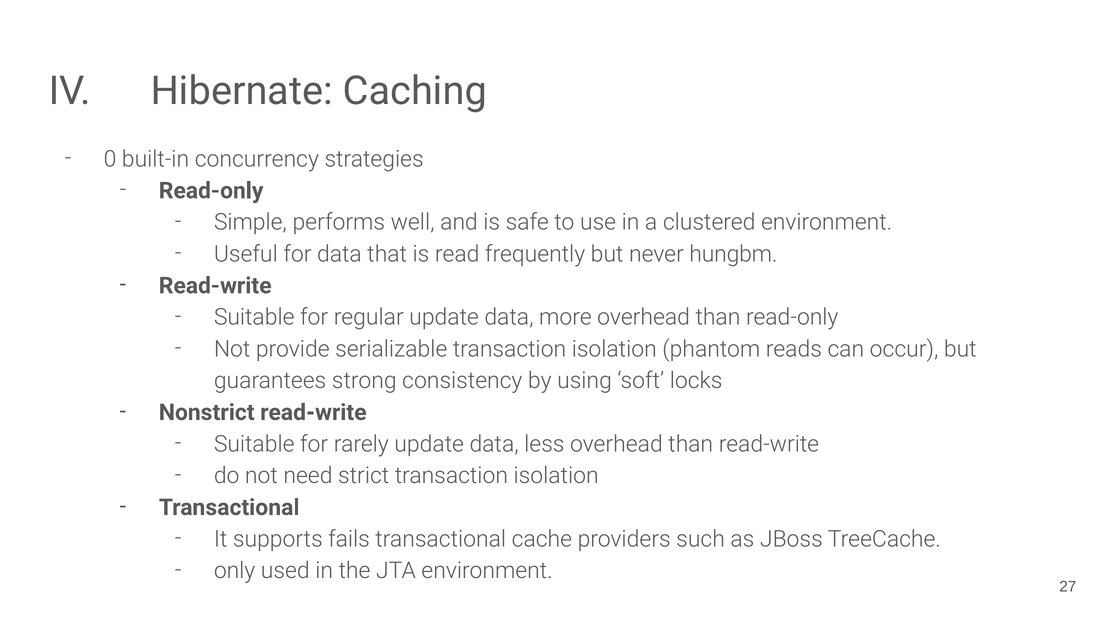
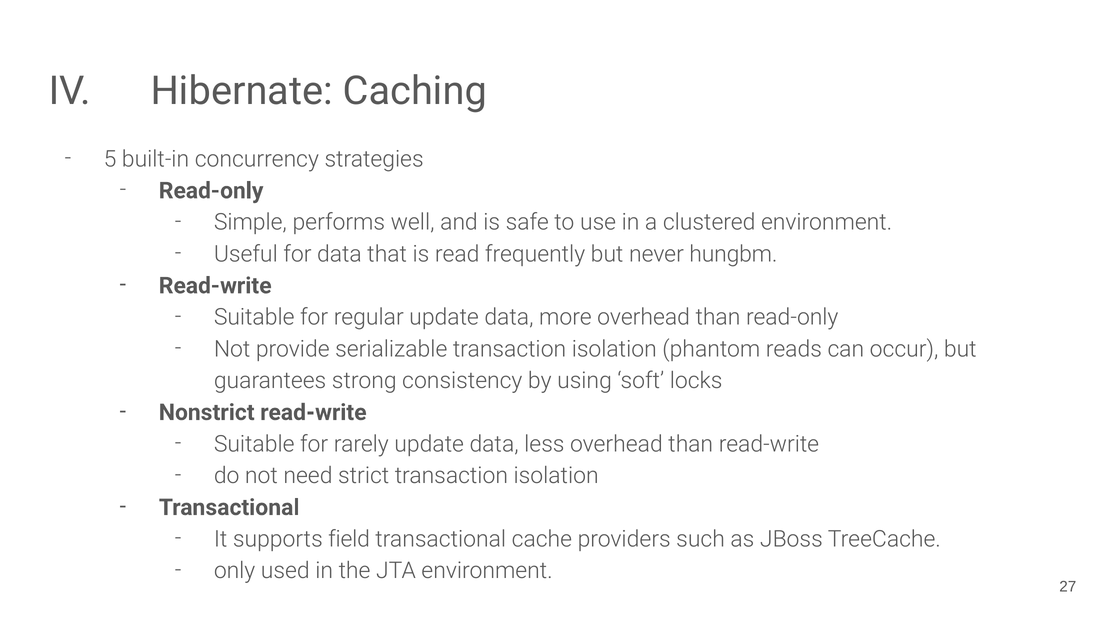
0: 0 -> 5
fails: fails -> field
